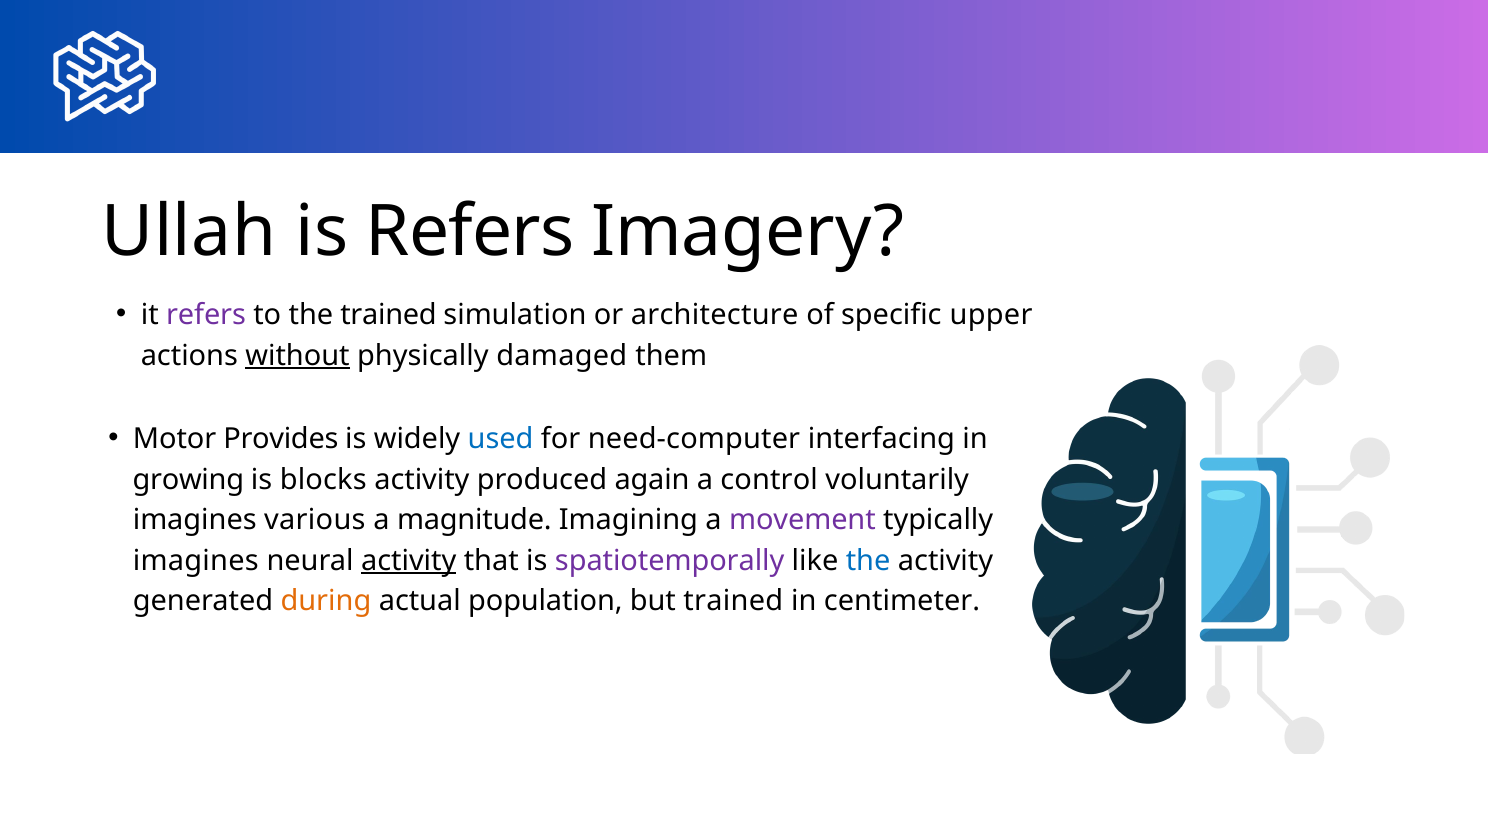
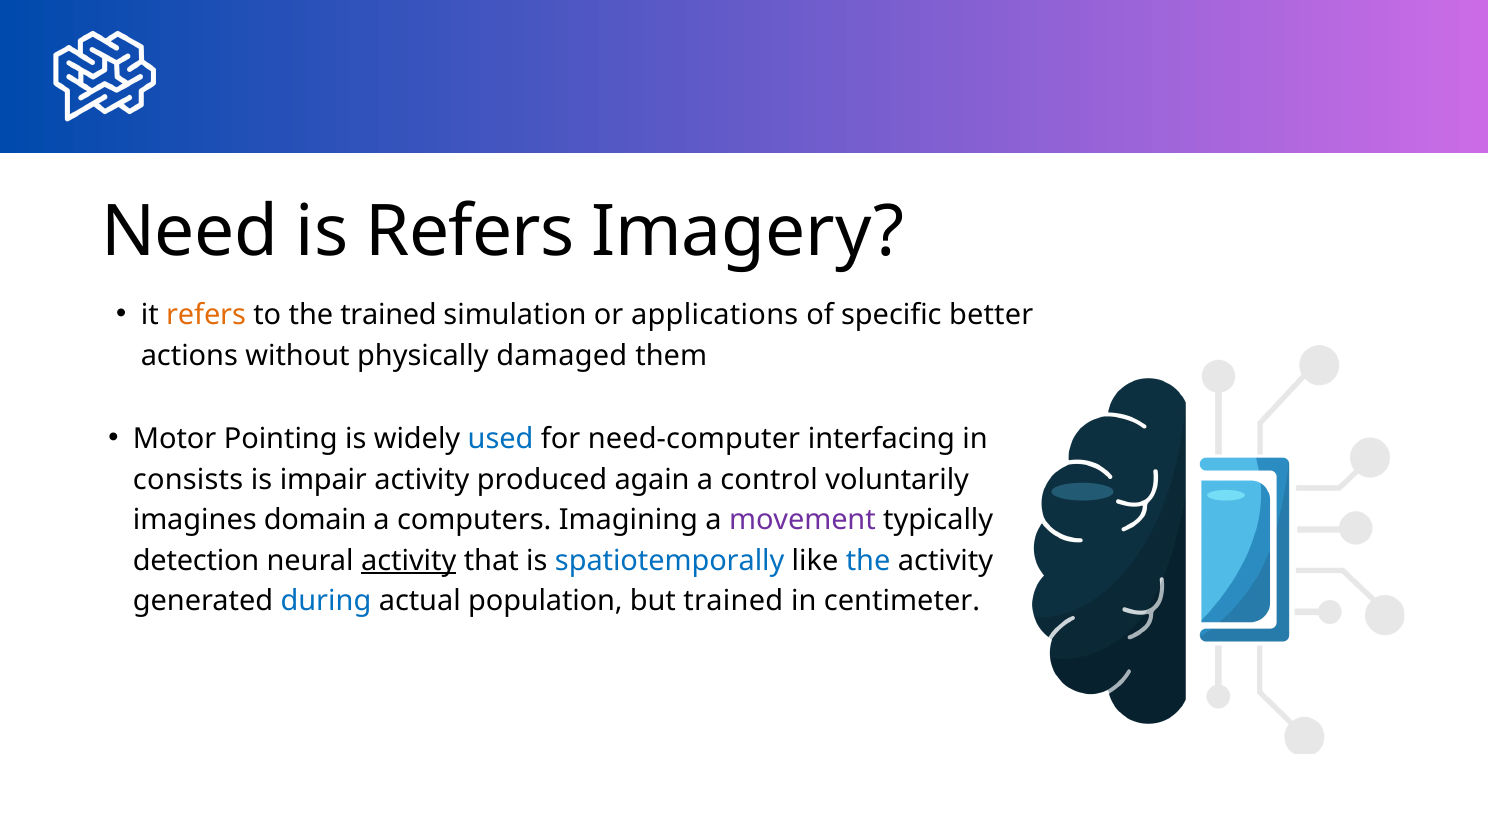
Ullah: Ullah -> Need
refers at (206, 315) colour: purple -> orange
architecture: architecture -> applications
upper: upper -> better
without underline: present -> none
Provides: Provides -> Pointing
growing: growing -> consists
blocks: blocks -> impair
various: various -> domain
magnitude: magnitude -> computers
imagines at (196, 561): imagines -> detection
spatiotemporally colour: purple -> blue
during colour: orange -> blue
